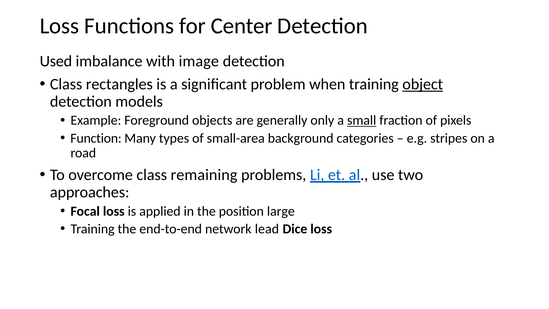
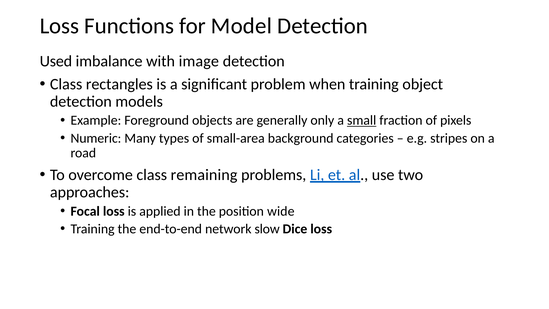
Center: Center -> Model
object underline: present -> none
Function: Function -> Numeric
large: large -> wide
lead: lead -> slow
